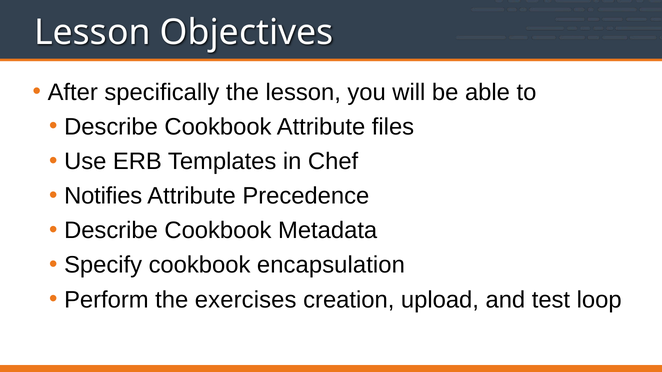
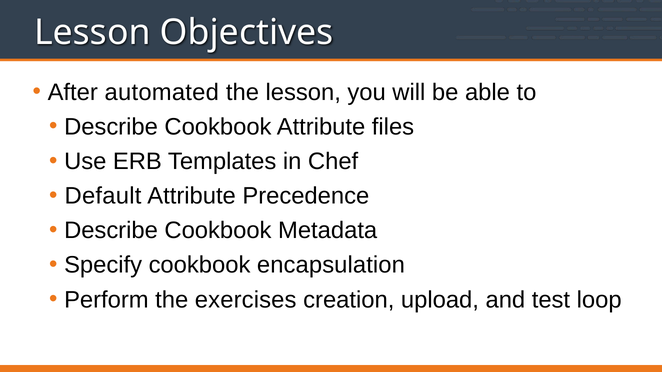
specifically: specifically -> automated
Notifies: Notifies -> Default
